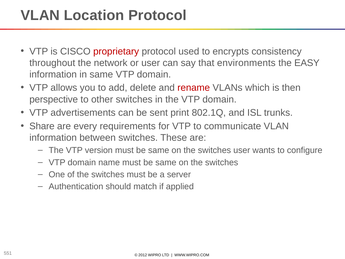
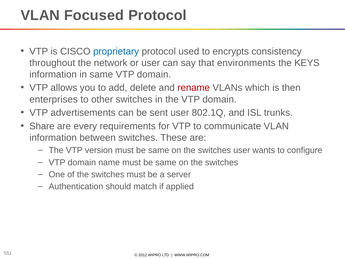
Location: Location -> Focused
proprietary colour: red -> blue
EASY: EASY -> KEYS
perspective: perspective -> enterprises
sent print: print -> user
